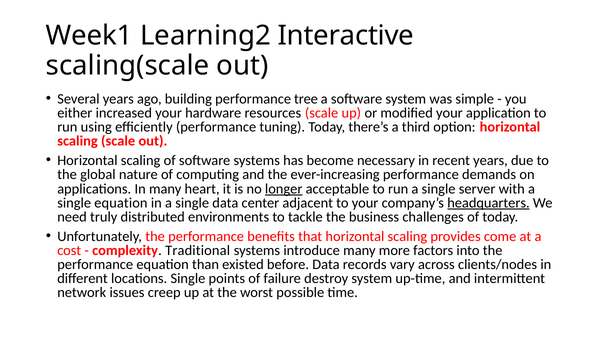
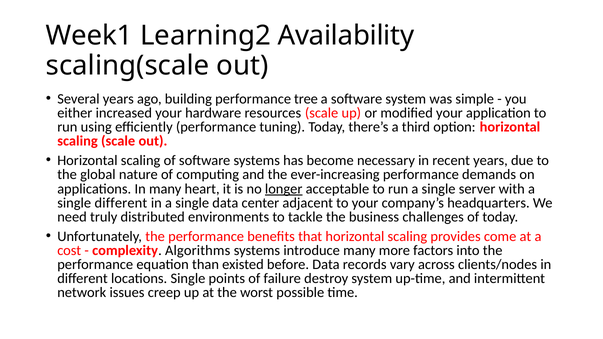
Interactive: Interactive -> Availability
single equation: equation -> different
headquarters underline: present -> none
Traditional: Traditional -> Algorithms
